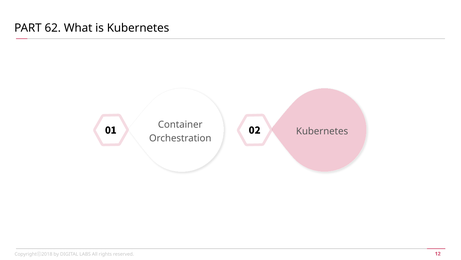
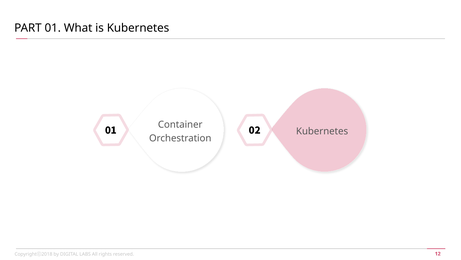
PART 62: 62 -> 01
